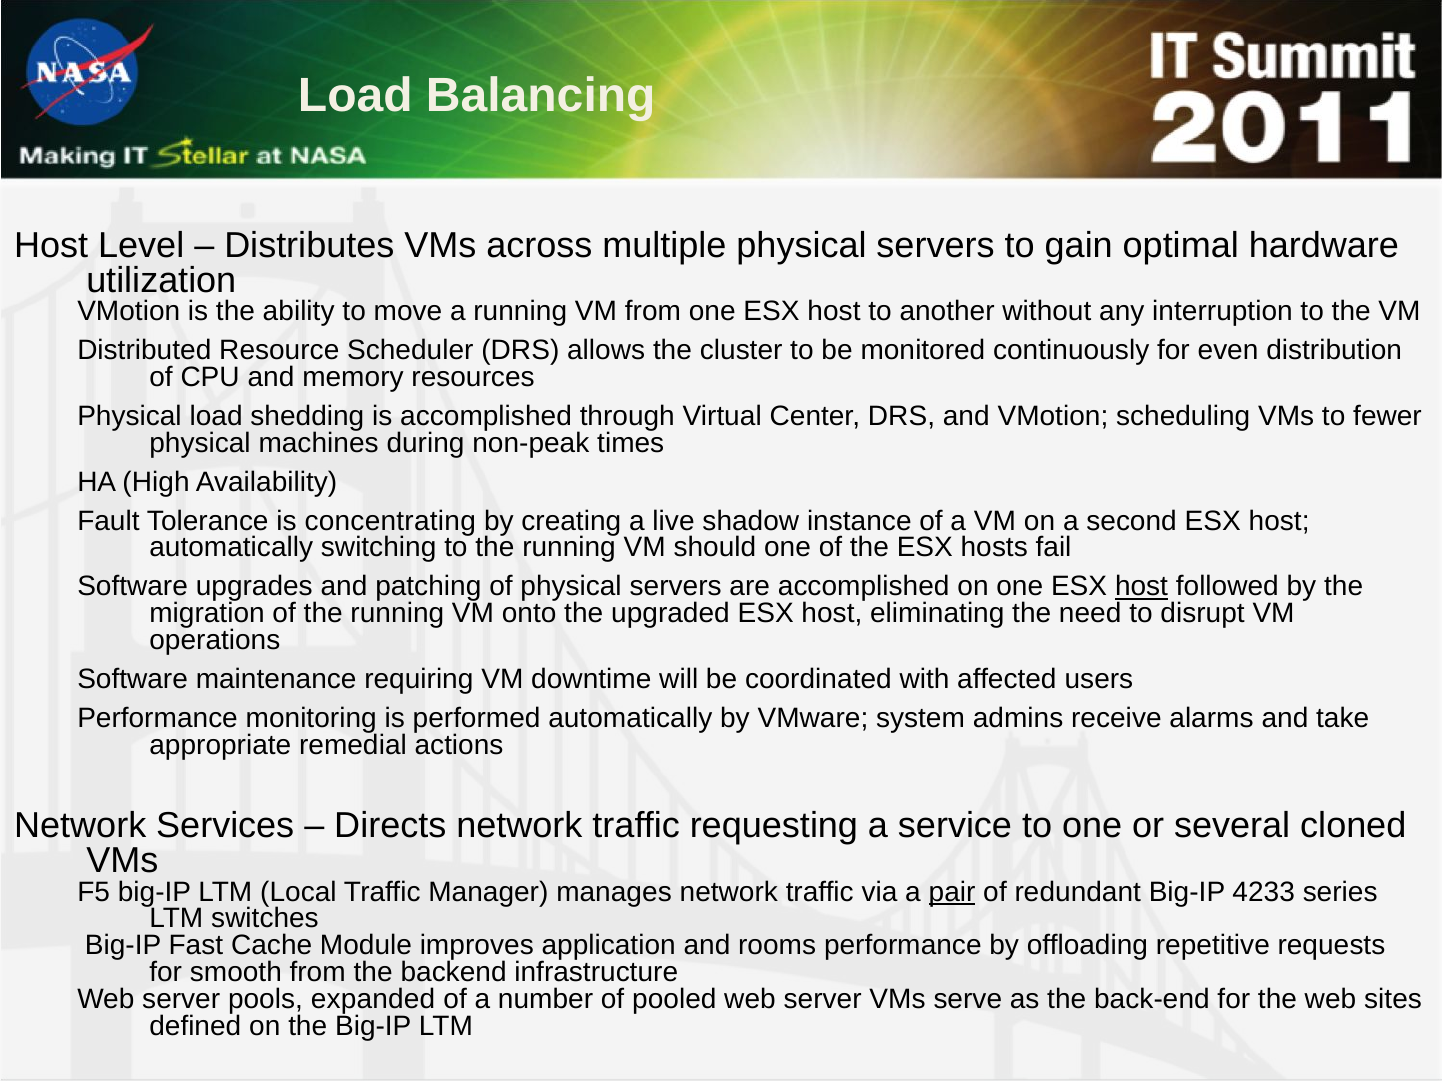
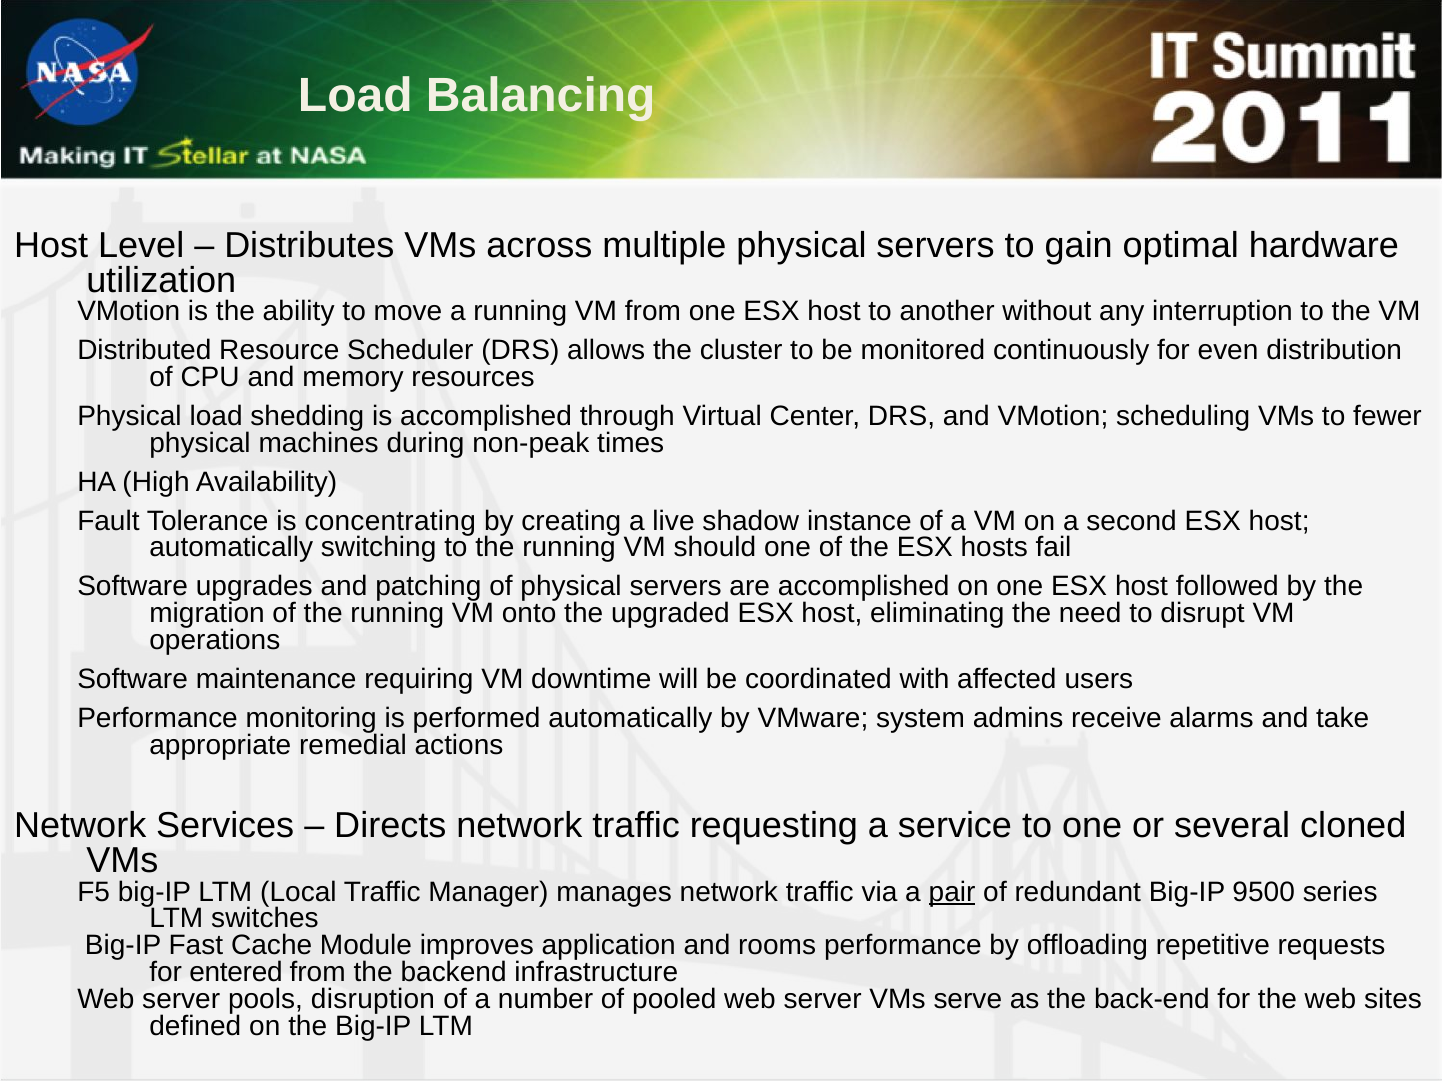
host at (1142, 587) underline: present -> none
4233: 4233 -> 9500
smooth: smooth -> entered
expanded: expanded -> disruption
